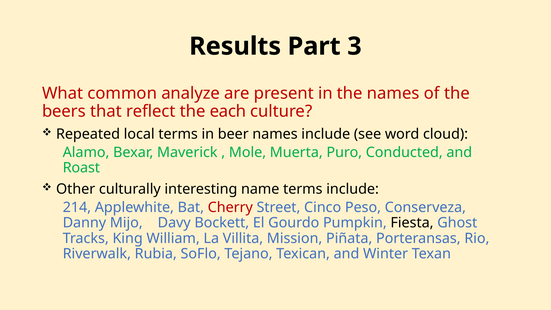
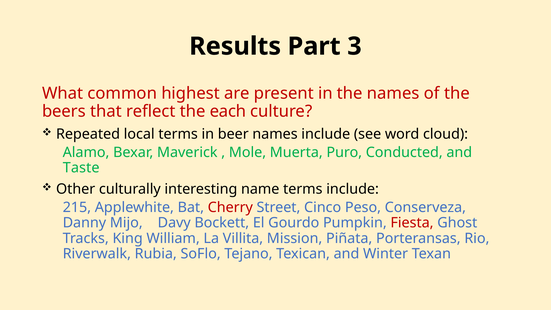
analyze: analyze -> highest
Roast: Roast -> Taste
214: 214 -> 215
Fiesta colour: black -> red
